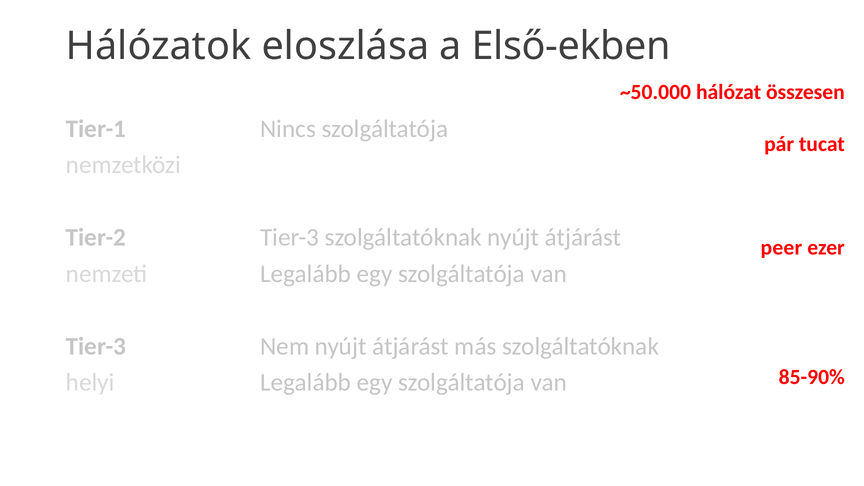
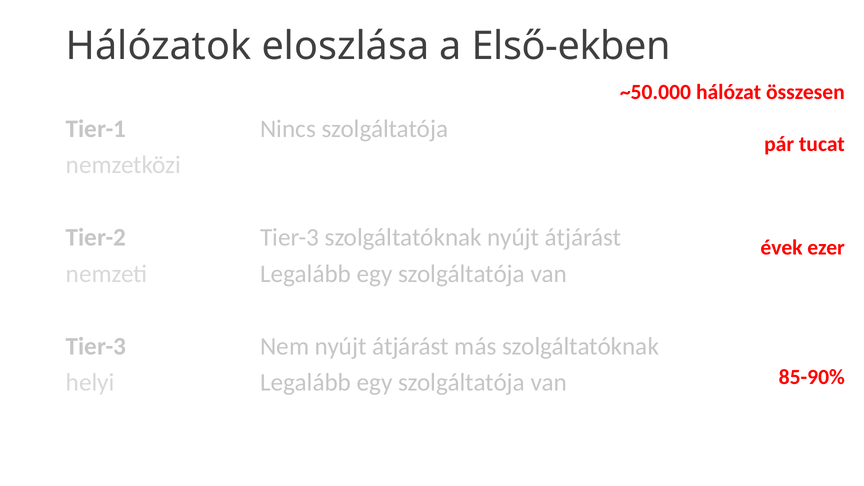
peer: peer -> évek
